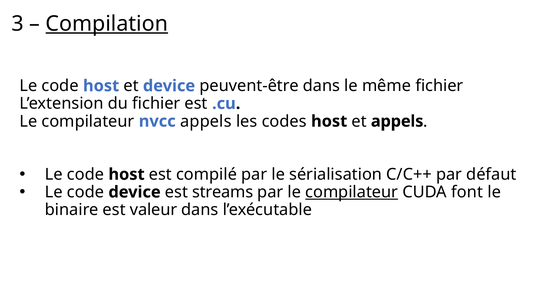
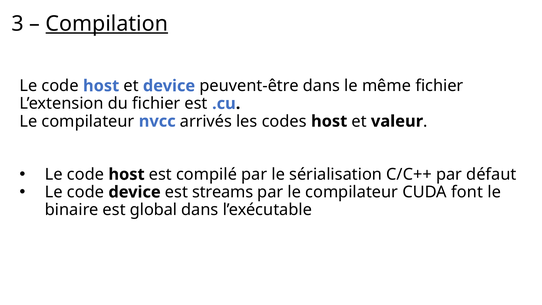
nvcc appels: appels -> arrivés
et appels: appels -> valeur
compilateur at (352, 192) underline: present -> none
valeur: valeur -> global
